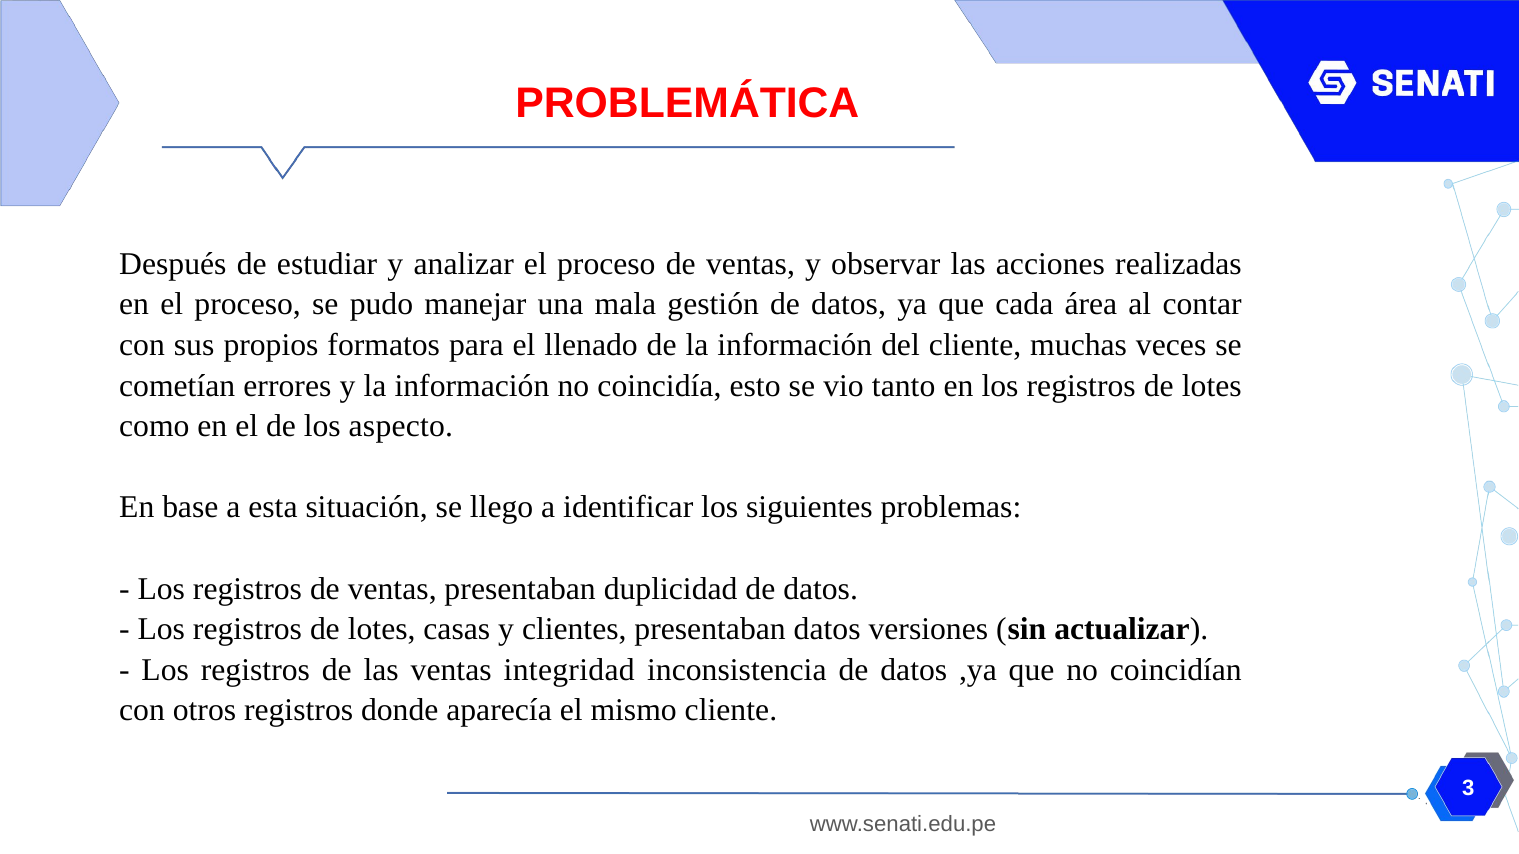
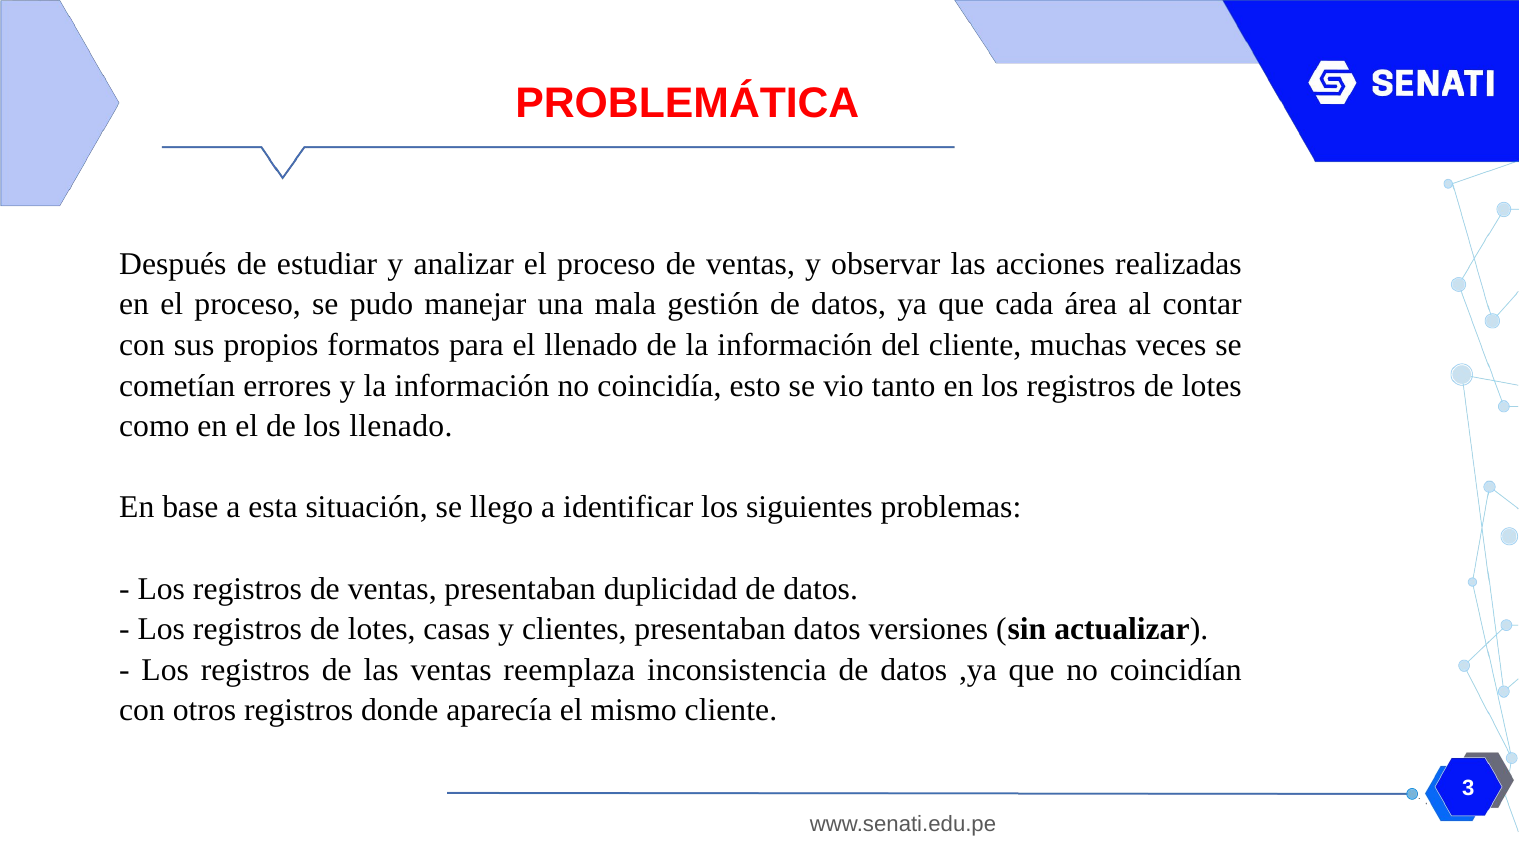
los aspecto: aspecto -> llenado
integridad: integridad -> reemplaza
